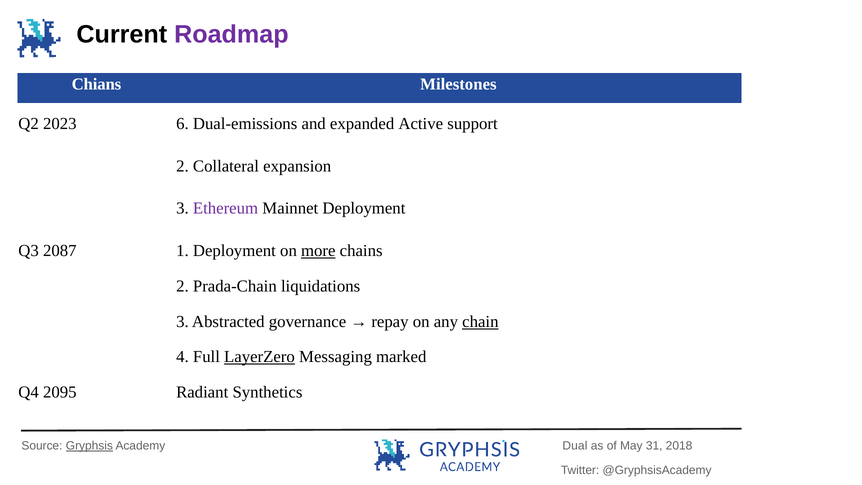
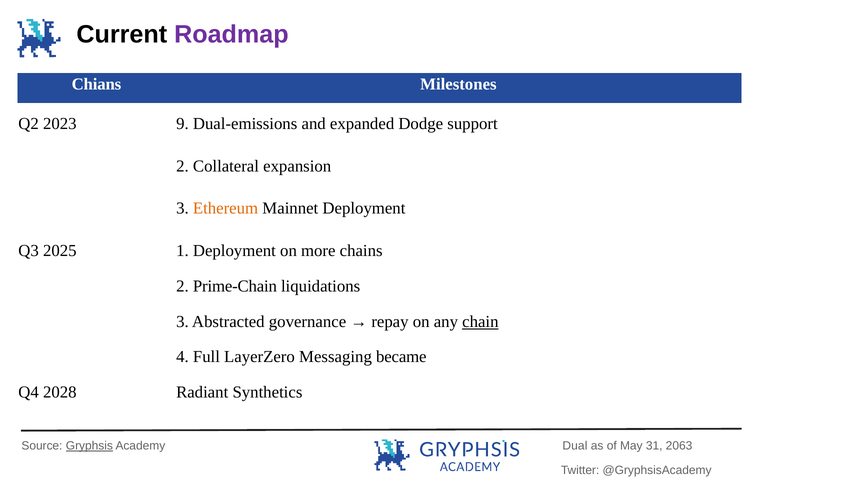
6: 6 -> 9
Active: Active -> Dodge
Ethereum colour: purple -> orange
2087: 2087 -> 2025
more underline: present -> none
Prada-Chain: Prada-Chain -> Prime-Chain
LayerZero underline: present -> none
marked: marked -> became
2095: 2095 -> 2028
2018: 2018 -> 2063
